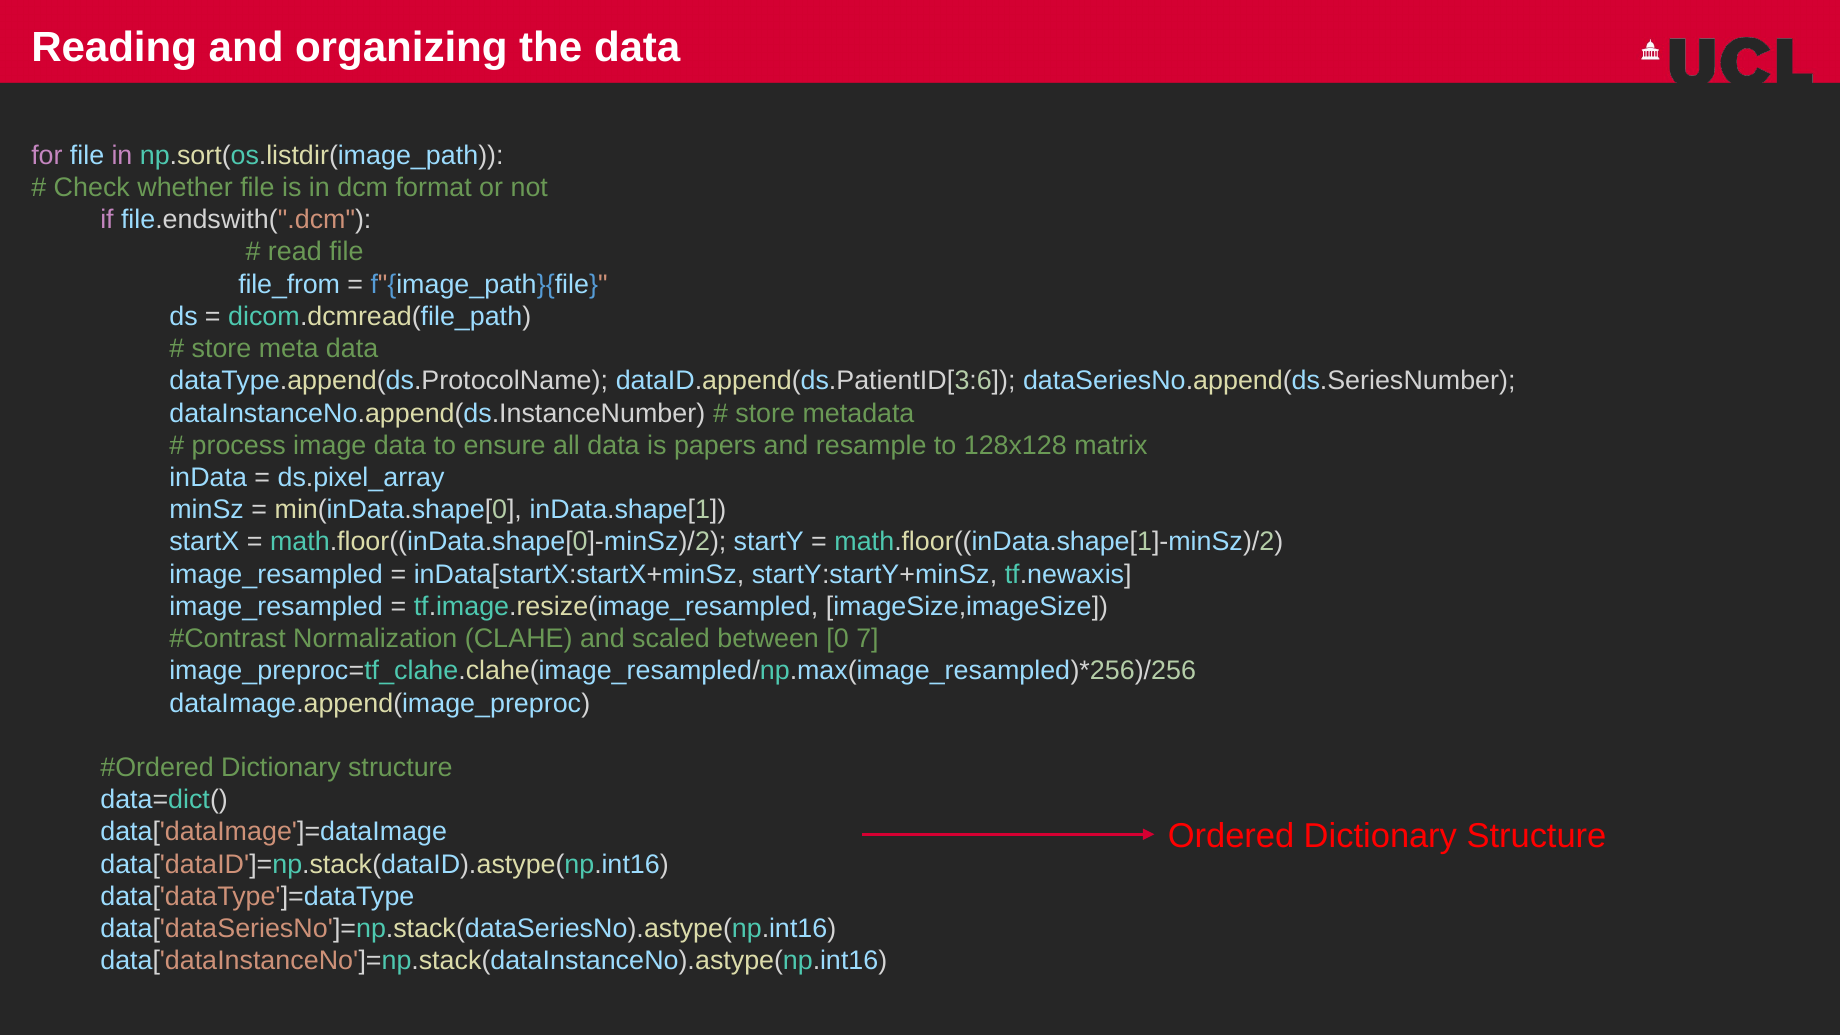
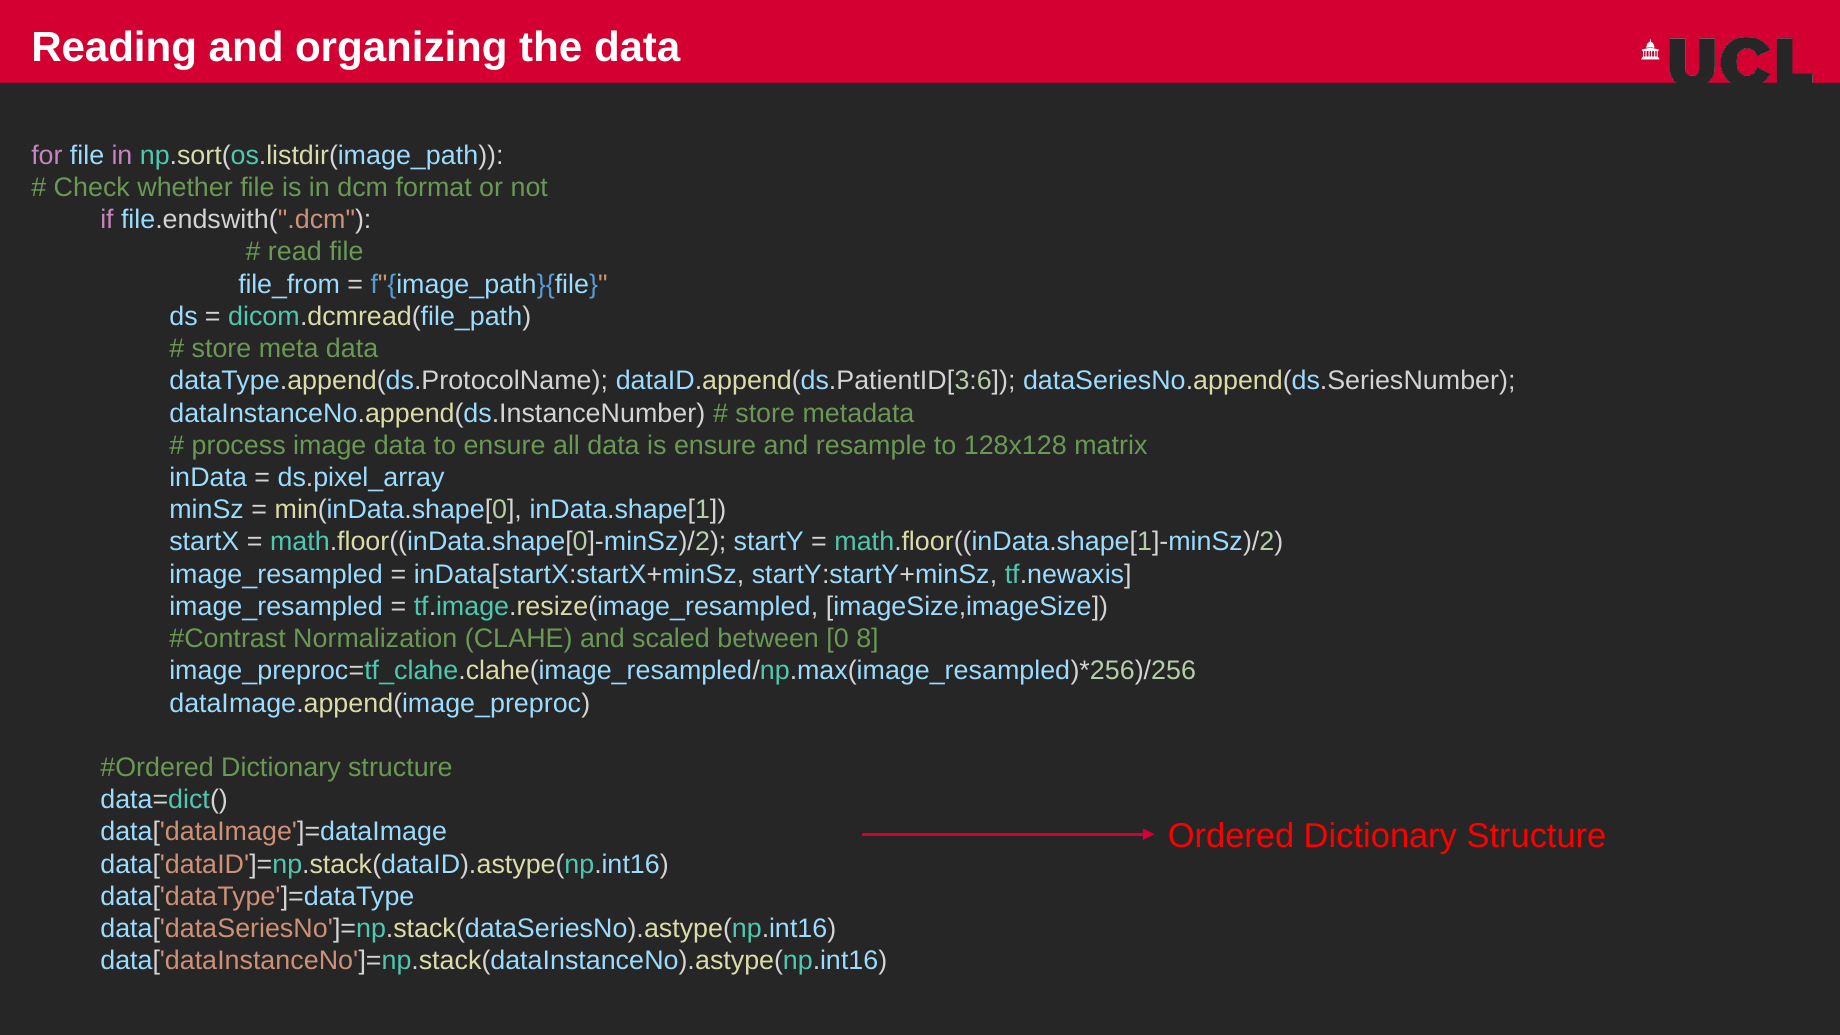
is papers: papers -> ensure
7: 7 -> 8
